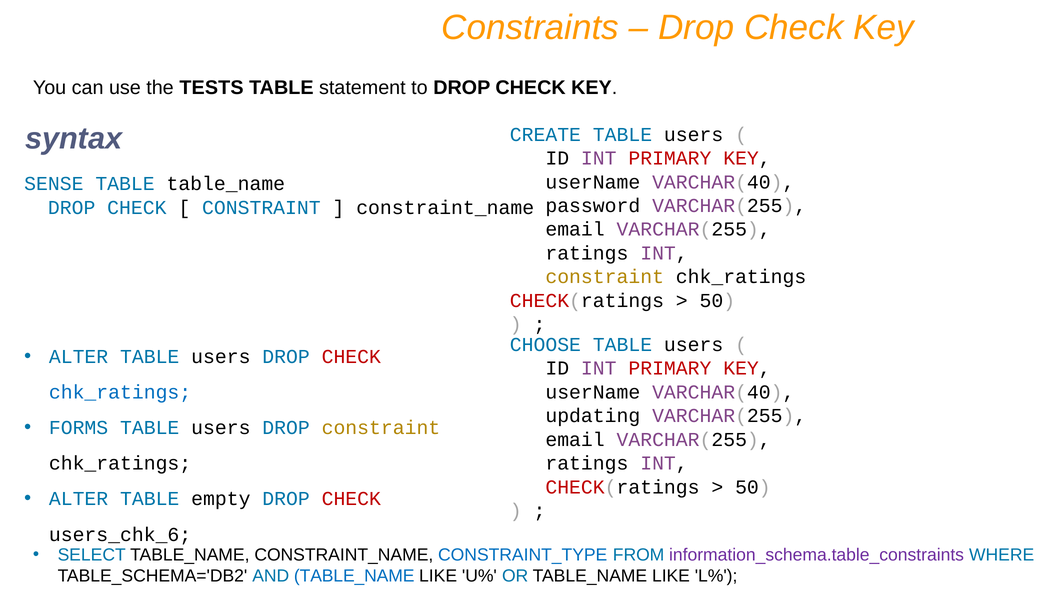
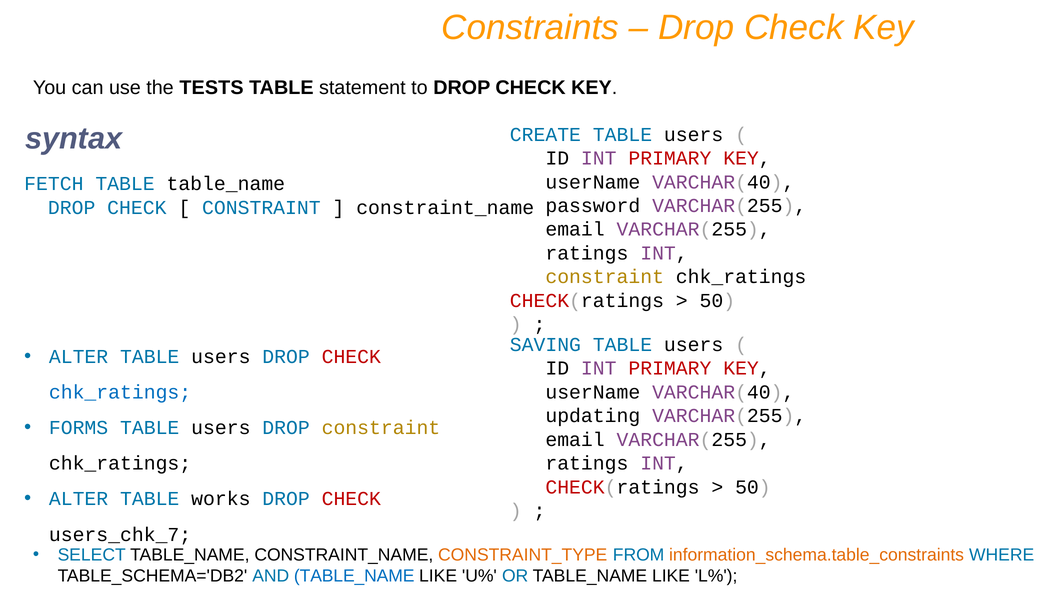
SENSE: SENSE -> FETCH
CHOOSE: CHOOSE -> SAVING
empty: empty -> works
users_chk_6: users_chk_6 -> users_chk_7
CONSTRAINT_TYPE colour: blue -> orange
information_schema.table_constraints colour: purple -> orange
